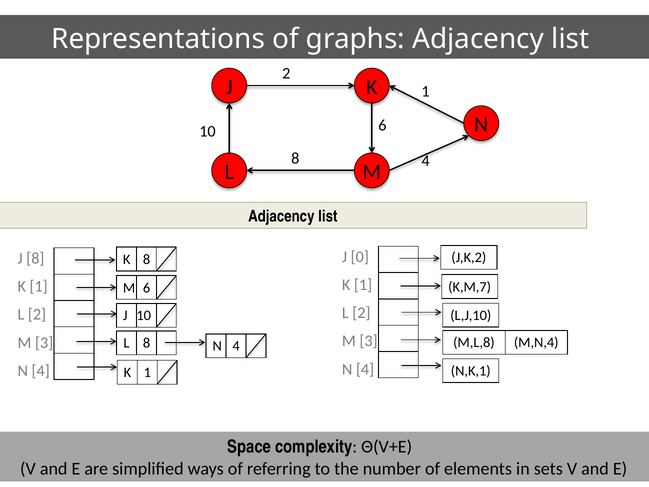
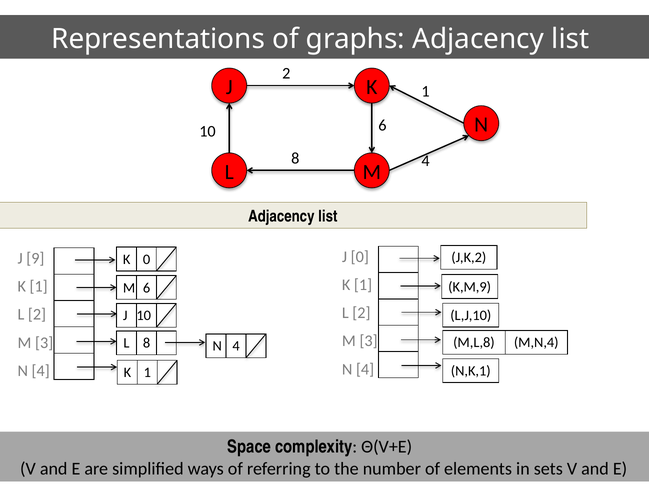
J 8: 8 -> 9
K 8: 8 -> 0
K,M,7: K,M,7 -> K,M,9
